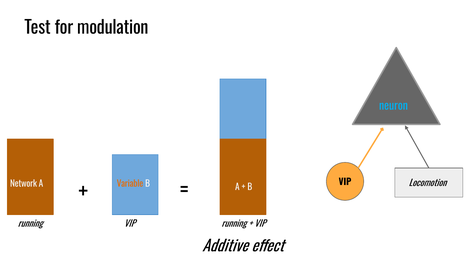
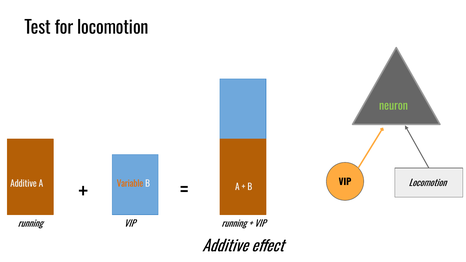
for modulation: modulation -> locomotion
neuron colour: light blue -> light green
Network at (24, 184): Network -> Additive
